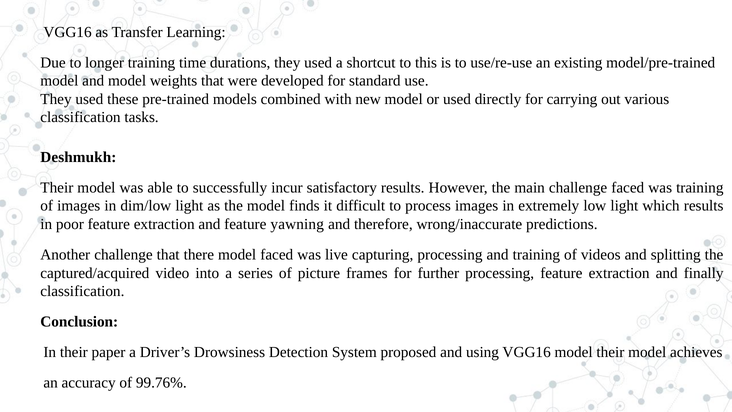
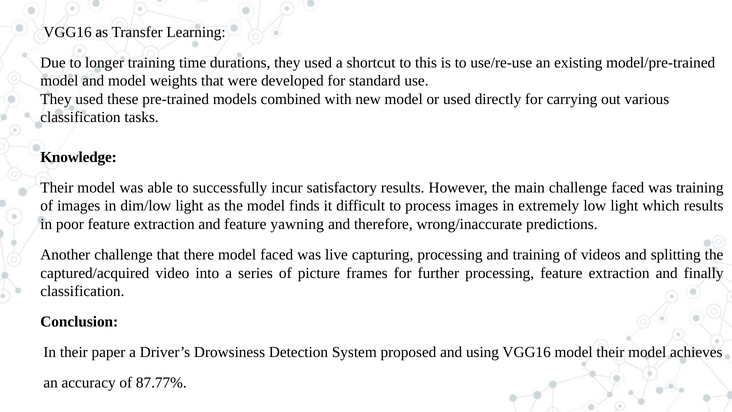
Deshmukh: Deshmukh -> Knowledge
99.76%: 99.76% -> 87.77%
